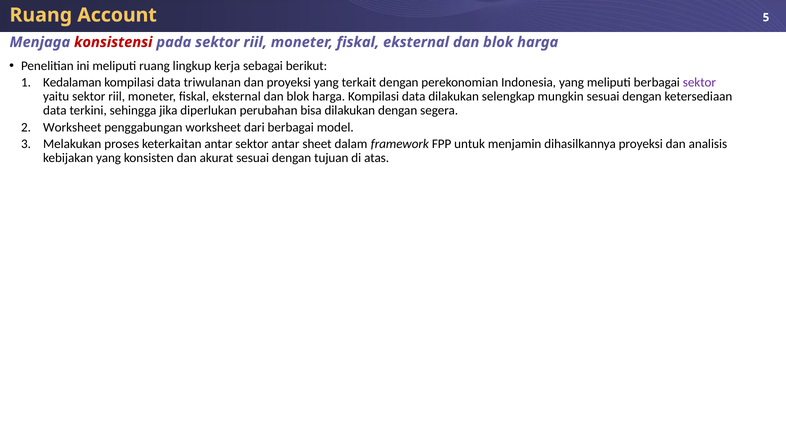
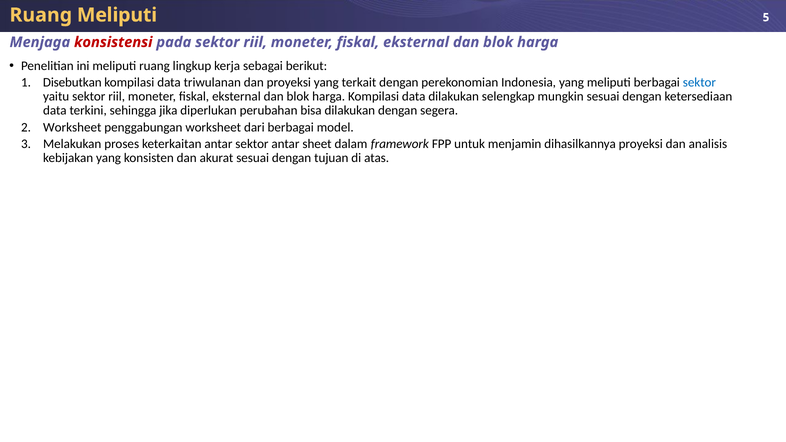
Ruang Account: Account -> Meliputi
Kedalaman: Kedalaman -> Disebutkan
sektor at (699, 82) colour: purple -> blue
